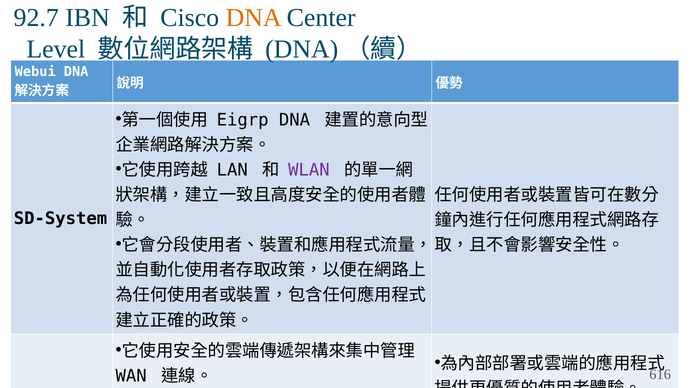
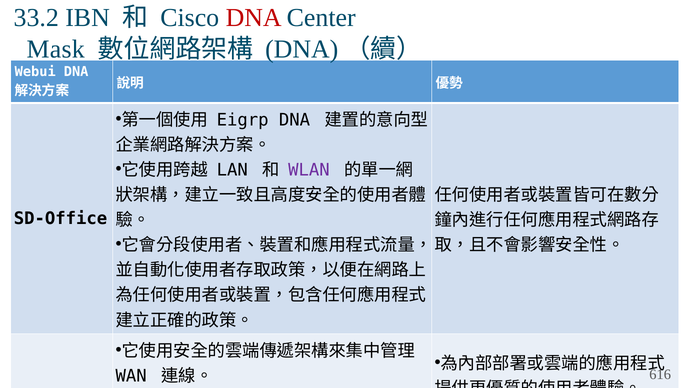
92.7: 92.7 -> 33.2
DNA at (254, 18) colour: orange -> red
Level: Level -> Mask
SD-System: SD-System -> SD-Office
